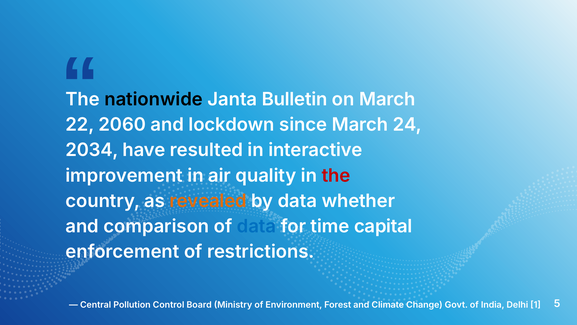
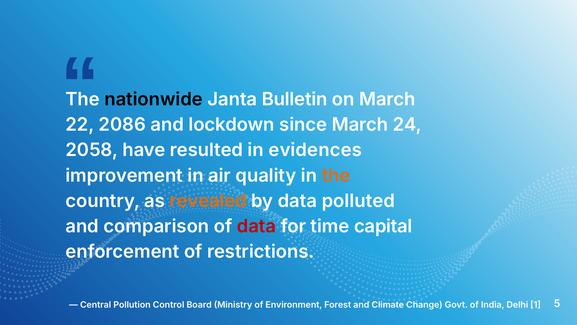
2060: 2060 -> 2086
2034: 2034 -> 2058
interactive: interactive -> evidences
the at (336, 175) colour: red -> orange
whether: whether -> polluted
data at (256, 226) colour: blue -> red
